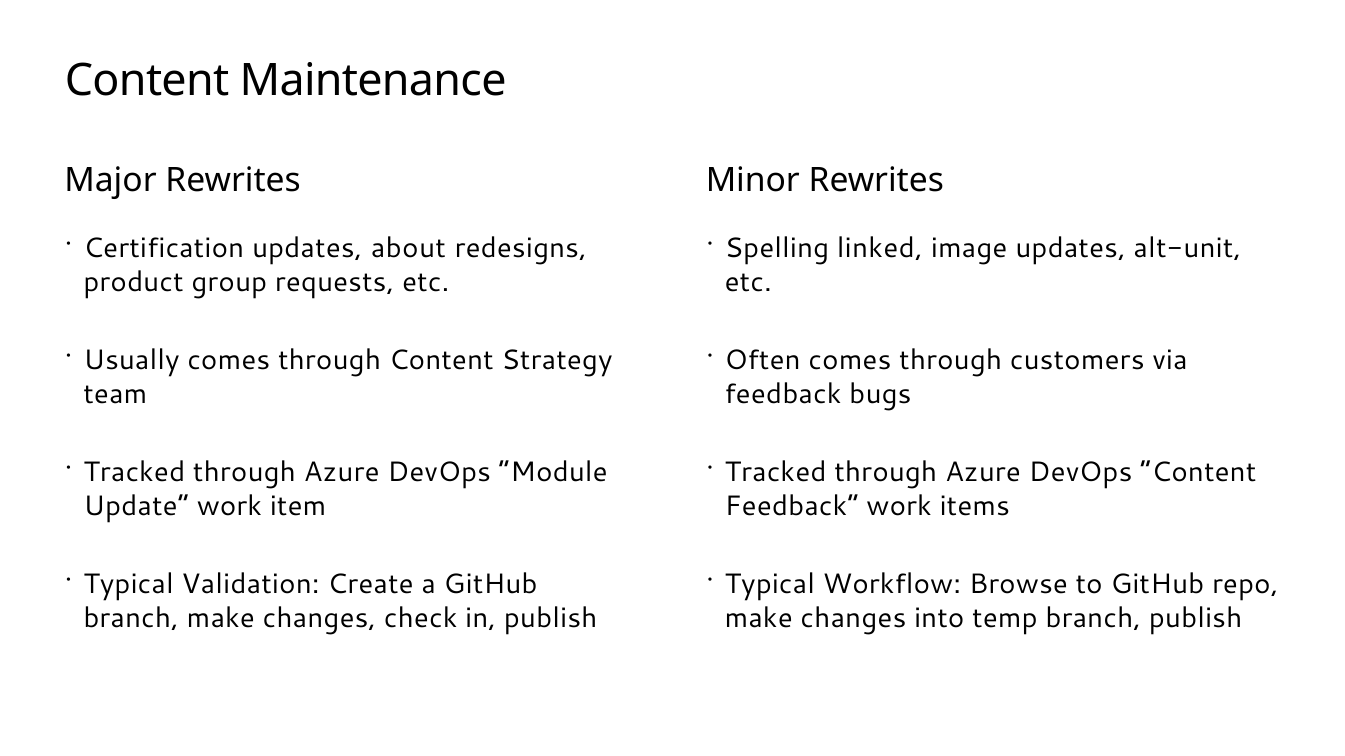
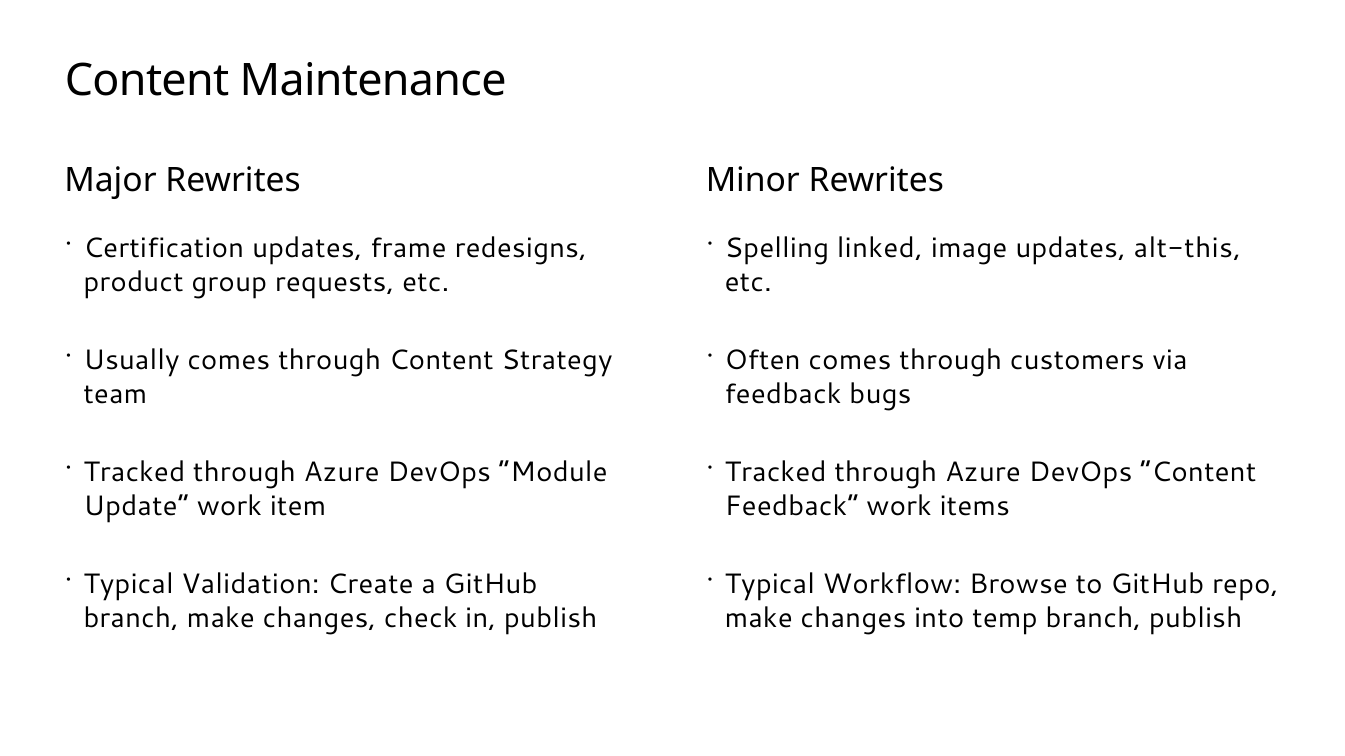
about: about -> frame
alt-unit: alt-unit -> alt-this
